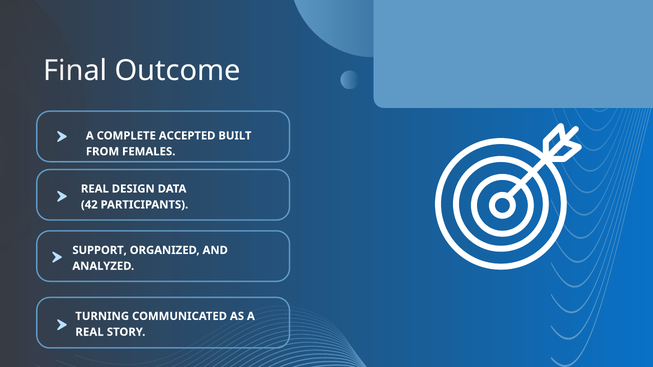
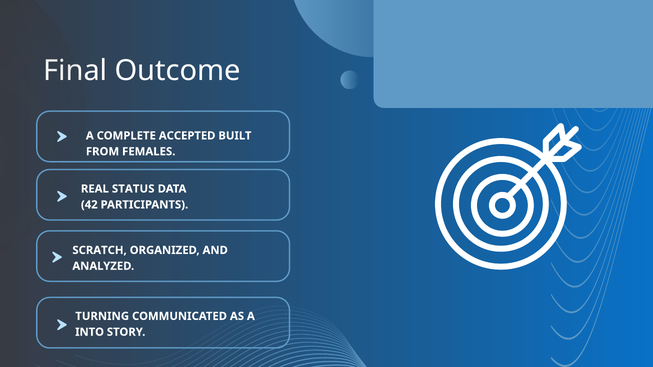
DESIGN: DESIGN -> STATUS
SUPPORT: SUPPORT -> SCRATCH
REAL at (90, 332): REAL -> INTO
